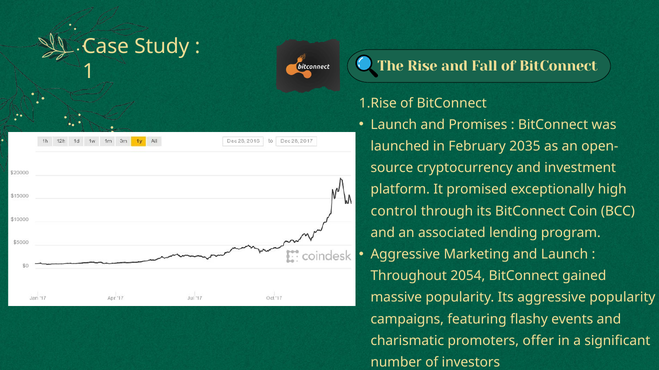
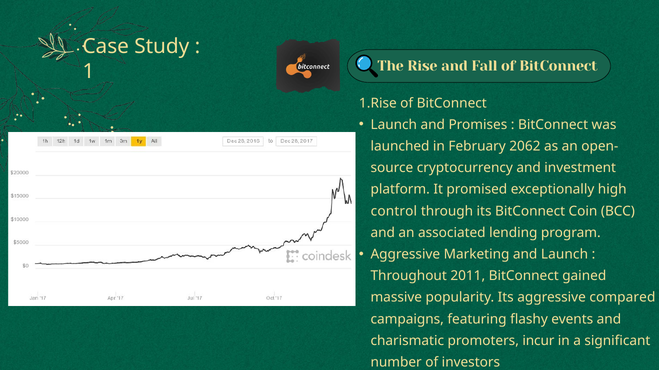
2035: 2035 -> 2062
2054: 2054 -> 2011
aggressive popularity: popularity -> compared
offer: offer -> incur
